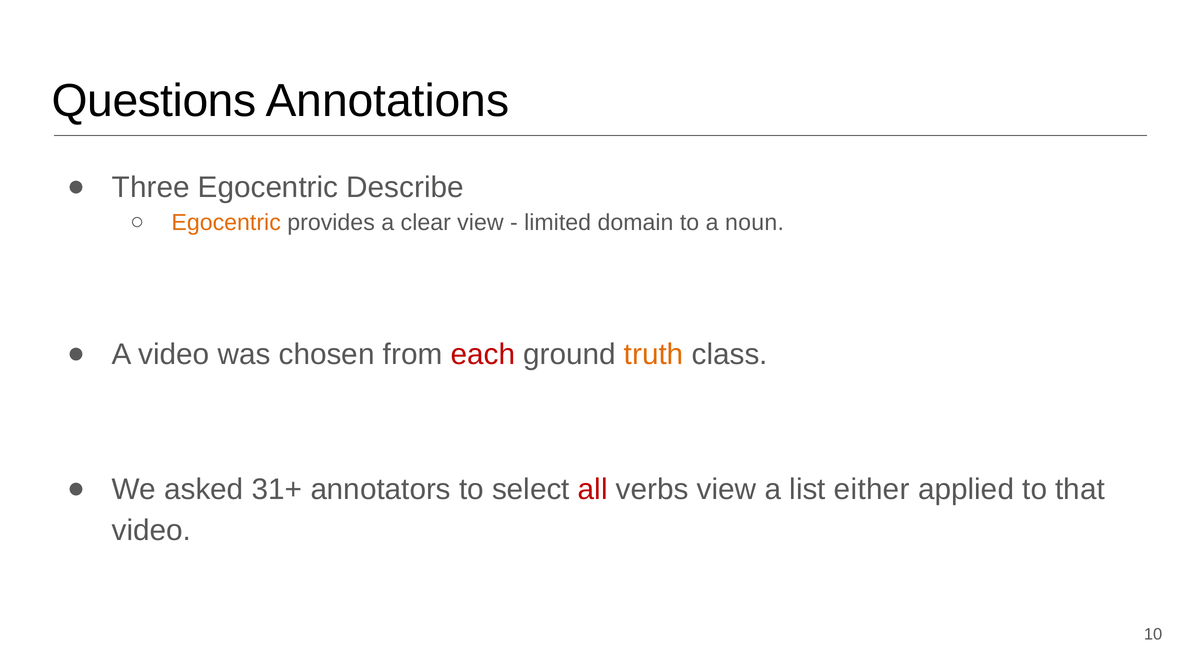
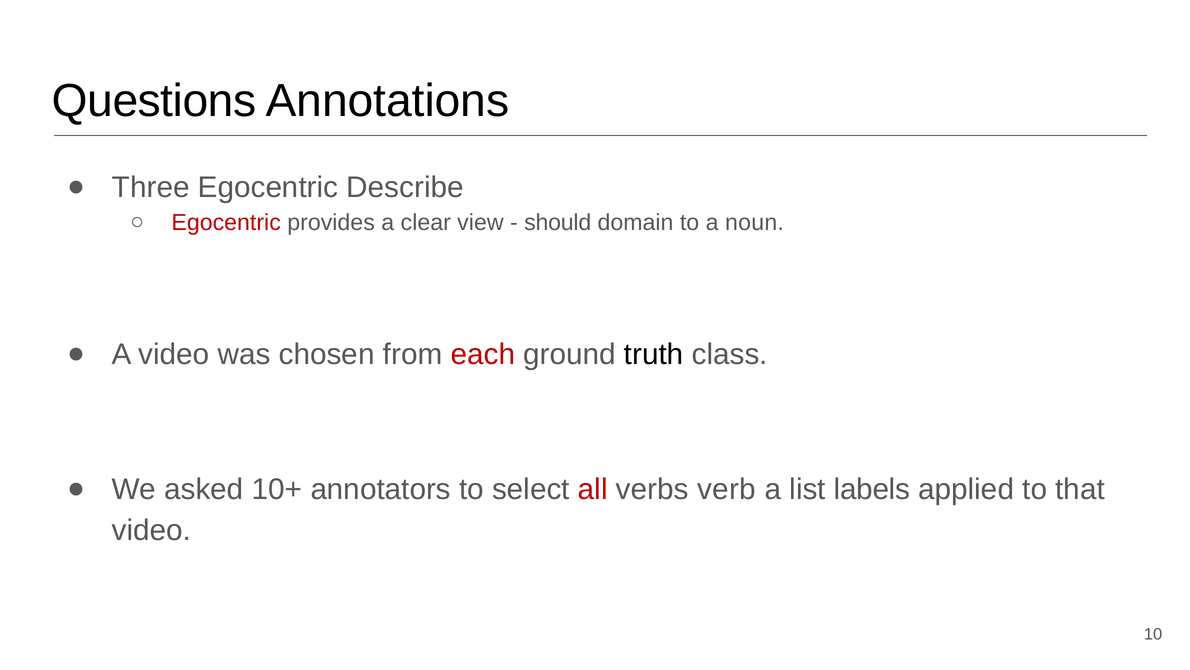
Egocentric at (226, 223) colour: orange -> red
limited: limited -> should
truth colour: orange -> black
31+: 31+ -> 10+
verbs view: view -> verb
either: either -> labels
